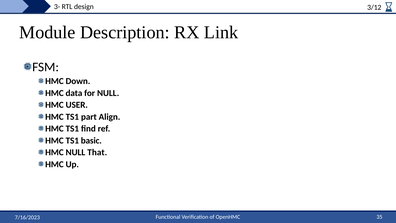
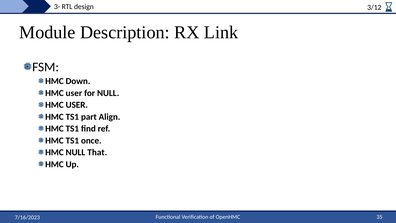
data at (74, 93): data -> user
basic: basic -> once
